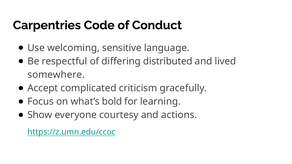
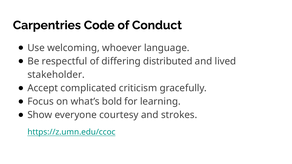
sensitive: sensitive -> whoever
somewhere: somewhere -> stakeholder
actions: actions -> strokes
